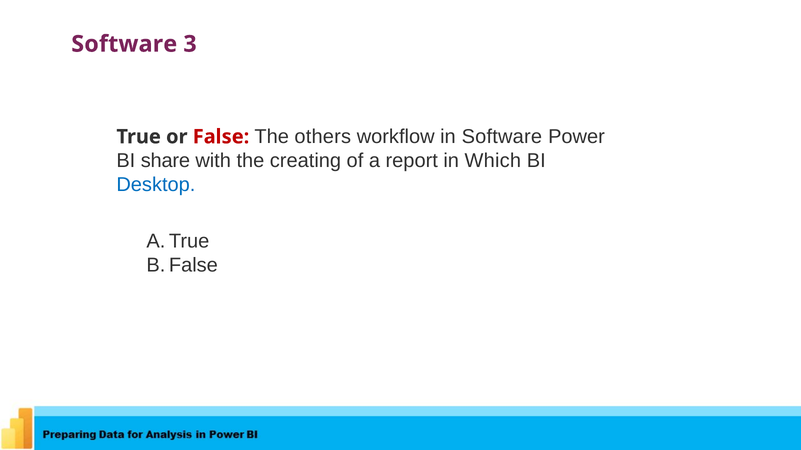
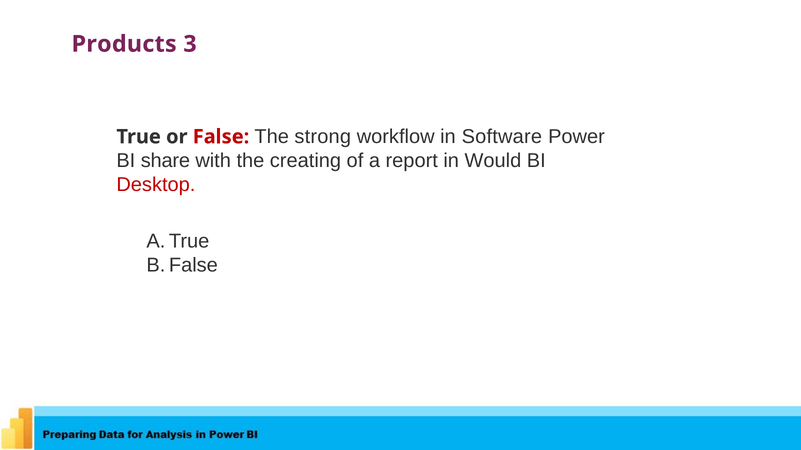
Software at (124, 44): Software -> Products
others: others -> strong
Which: Which -> Would
Desktop colour: blue -> red
